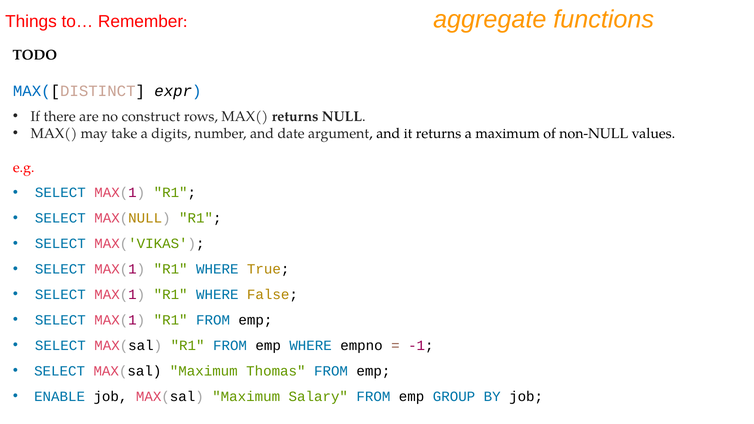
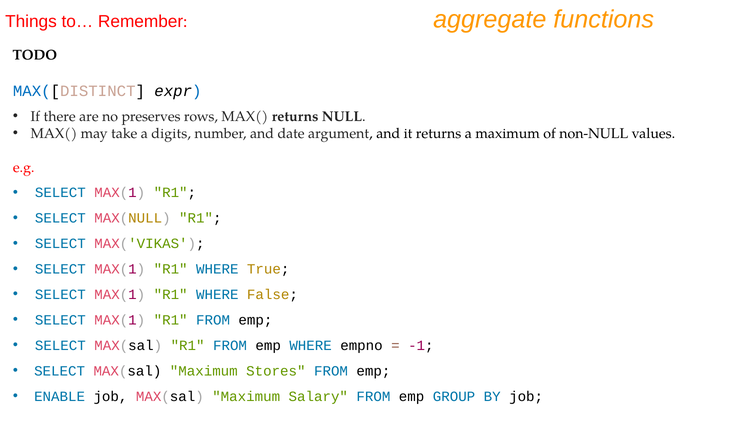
construct: construct -> preserves
Thomas: Thomas -> Stores
